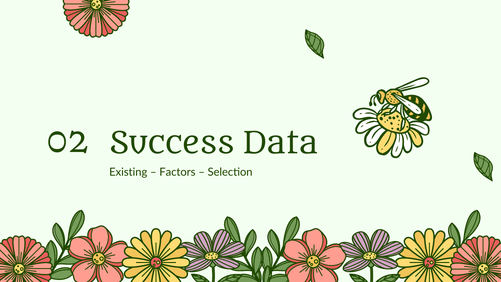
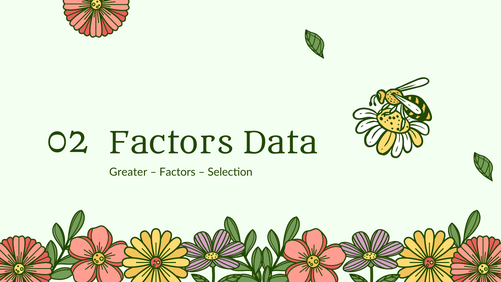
Success at (172, 143): Success -> Factors
Existing: Existing -> Greater
